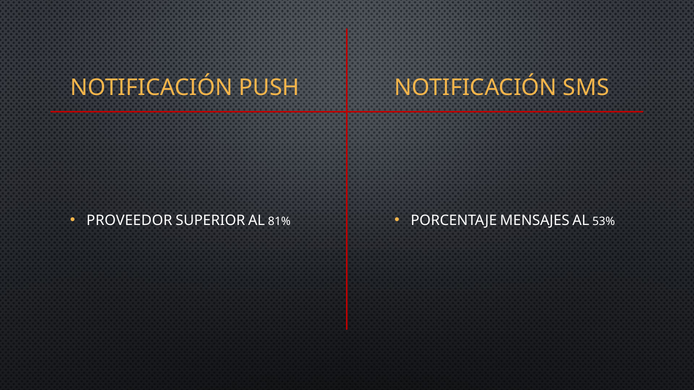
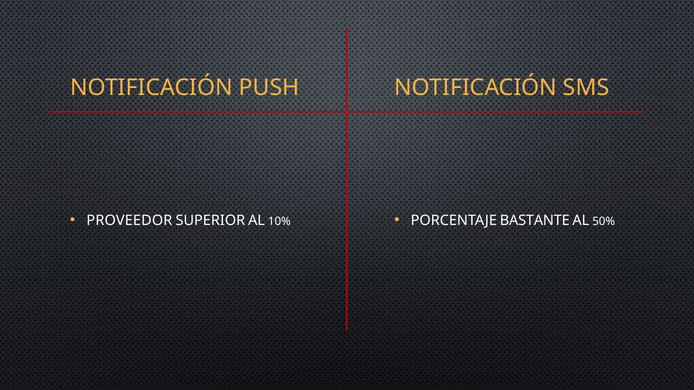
81%: 81% -> 10%
MENSAJES: MENSAJES -> BASTANTE
53%: 53% -> 50%
